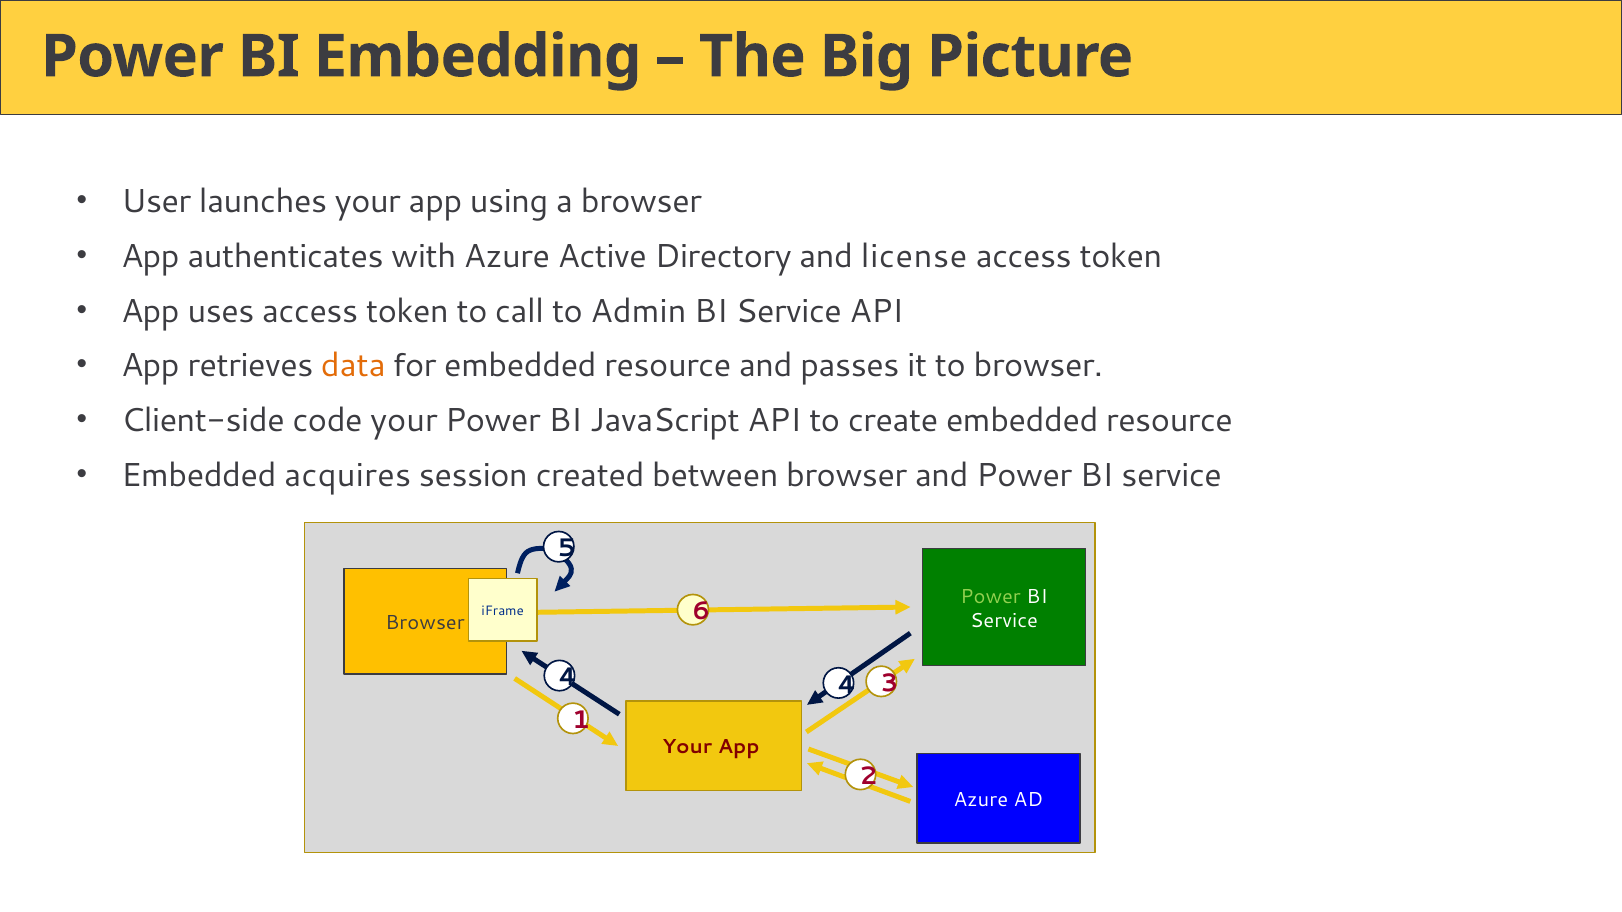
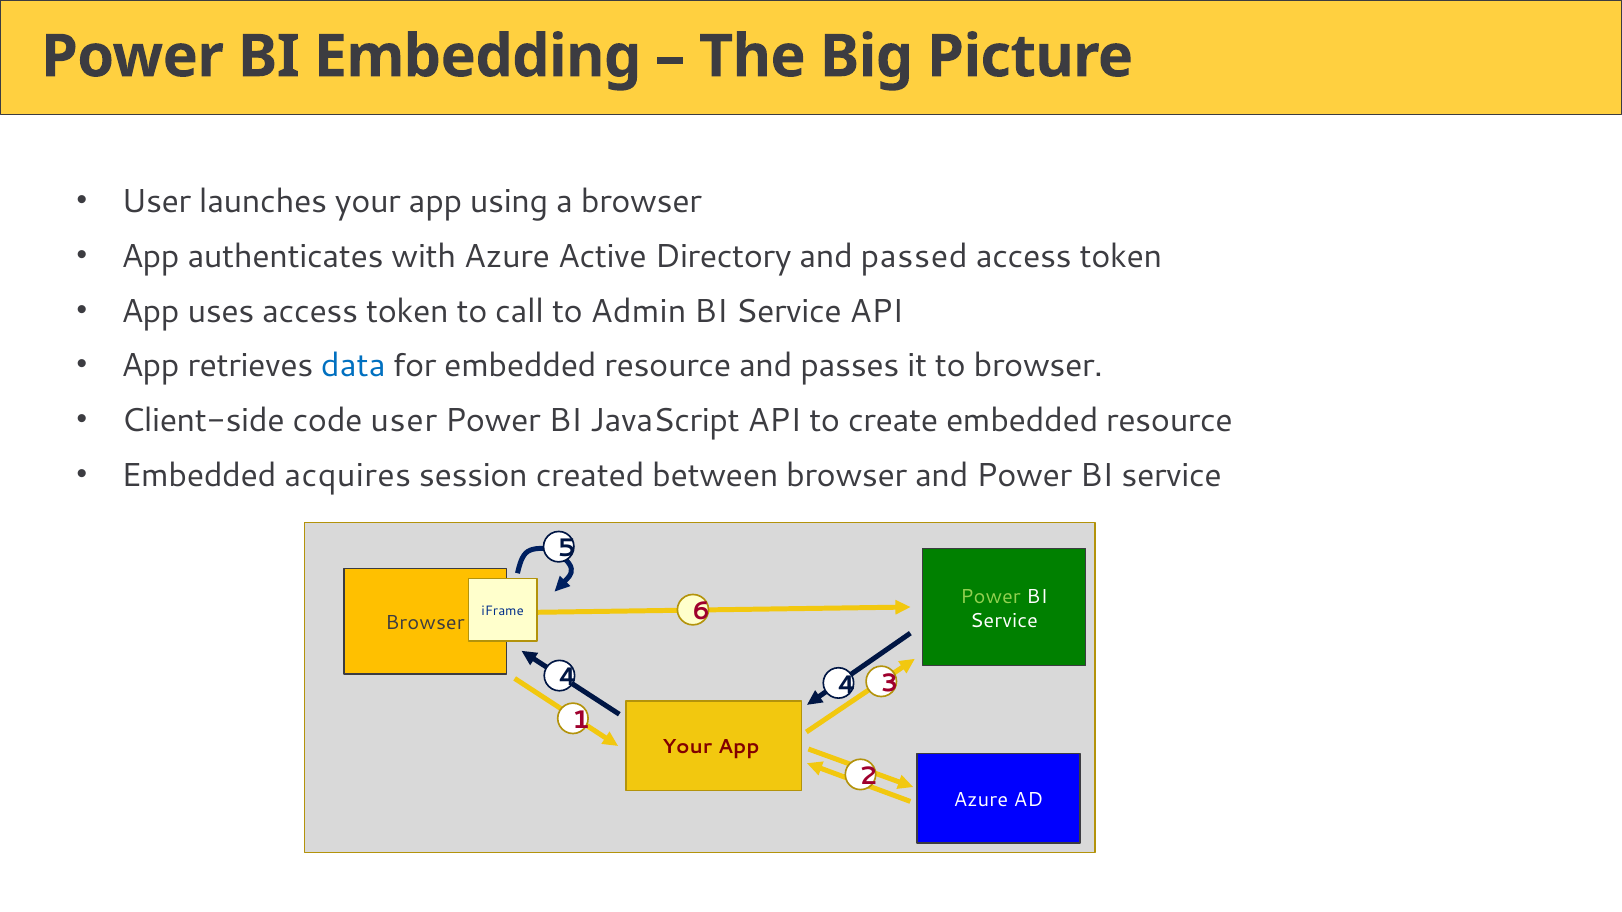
license: license -> passed
data colour: orange -> blue
code your: your -> user
